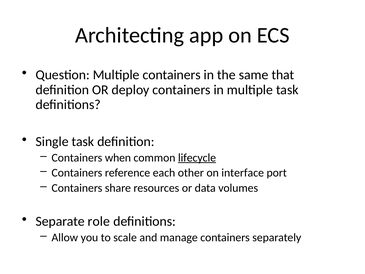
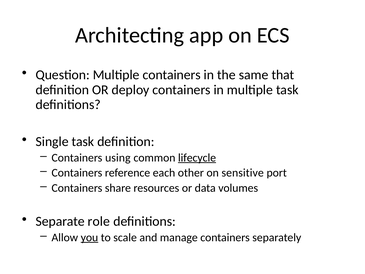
when: when -> using
interface: interface -> sensitive
you underline: none -> present
